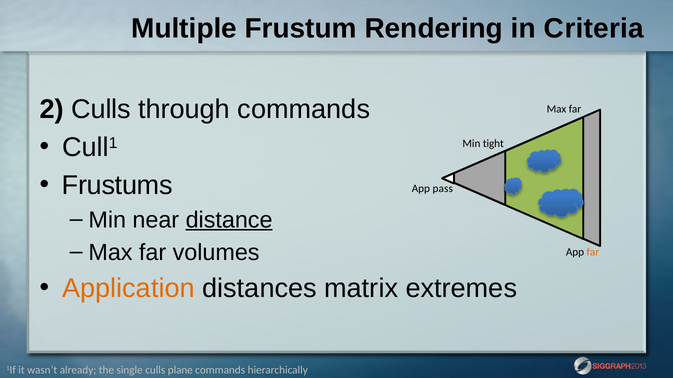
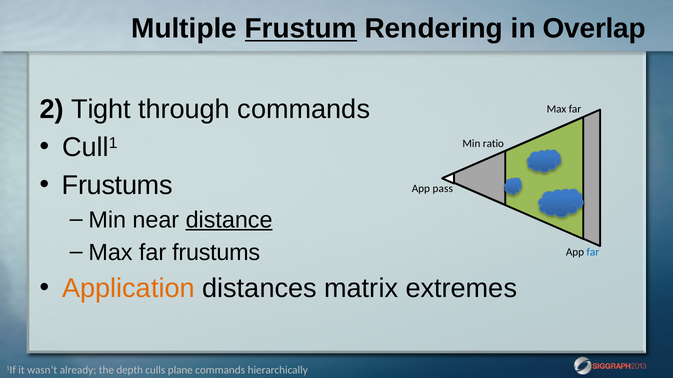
Frustum underline: none -> present
Criteria: Criteria -> Overlap
2 Culls: Culls -> Tight
tight: tight -> ratio
far volumes: volumes -> frustums
far at (593, 253) colour: orange -> blue
single: single -> depth
